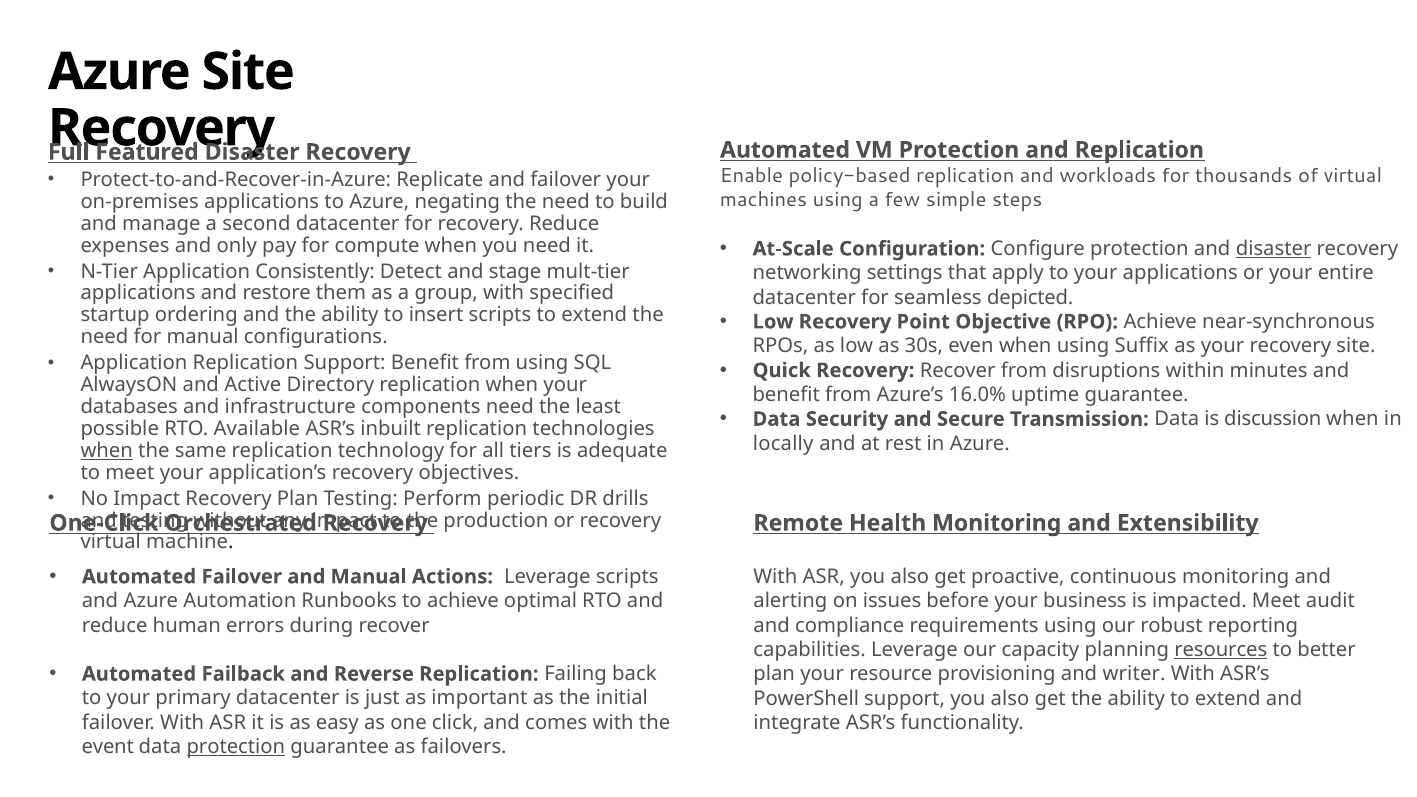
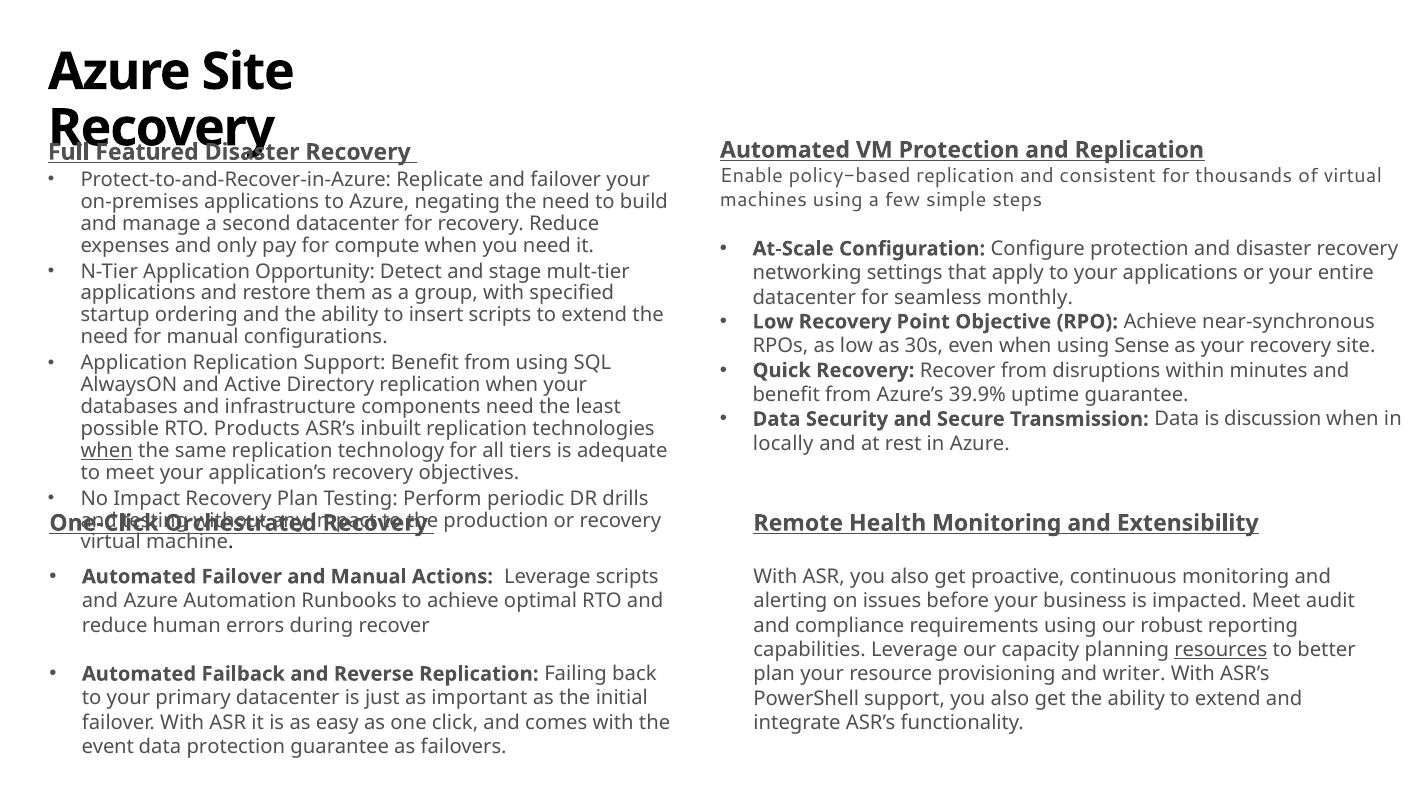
workloads: workloads -> consistent
disaster at (1274, 249) underline: present -> none
Consistently: Consistently -> Opportunity
depicted: depicted -> monthly
Suffix: Suffix -> Sense
16.0%: 16.0% -> 39.9%
Available: Available -> Products
protection at (236, 747) underline: present -> none
